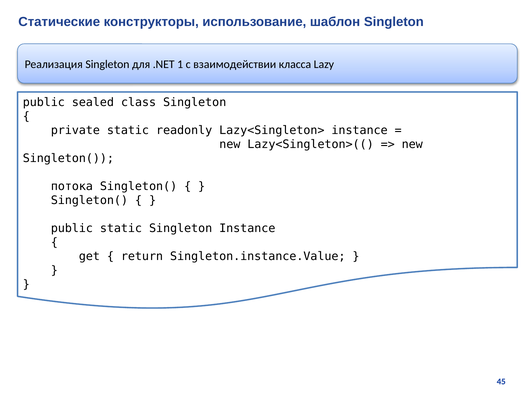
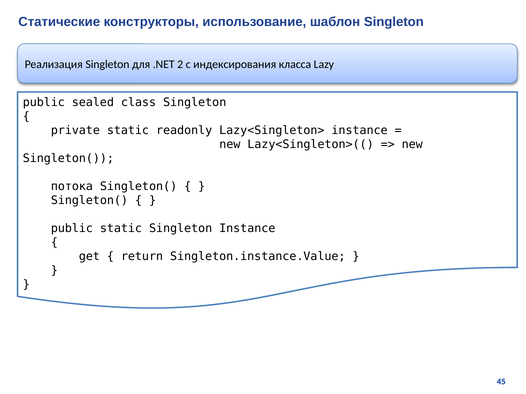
1: 1 -> 2
взаимодействии: взаимодействии -> индексирования
